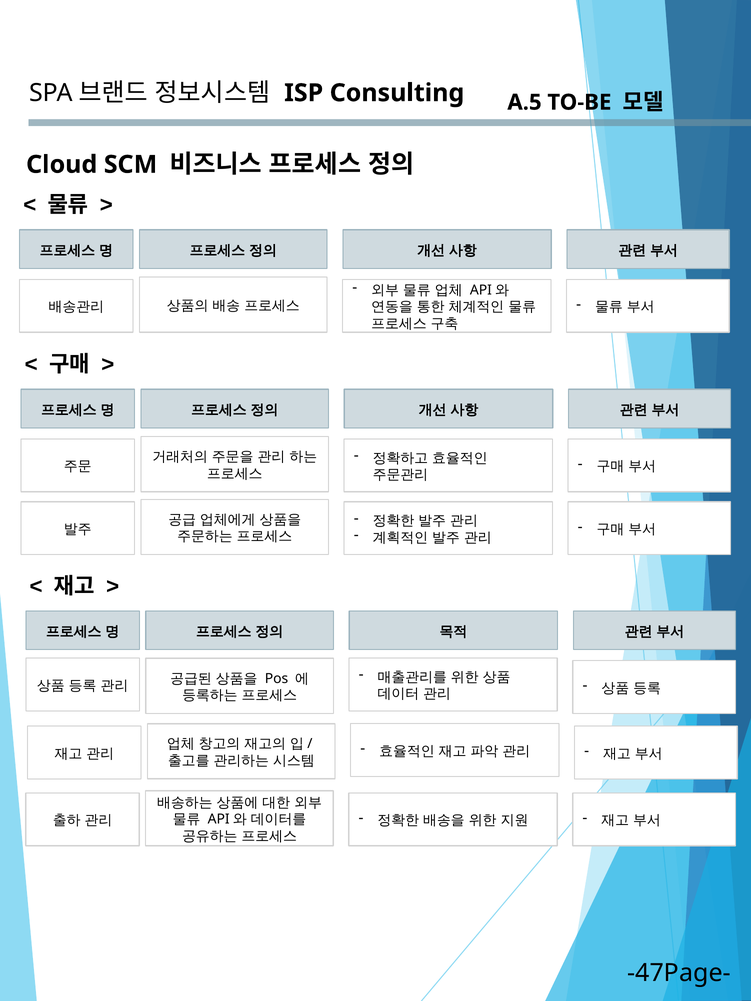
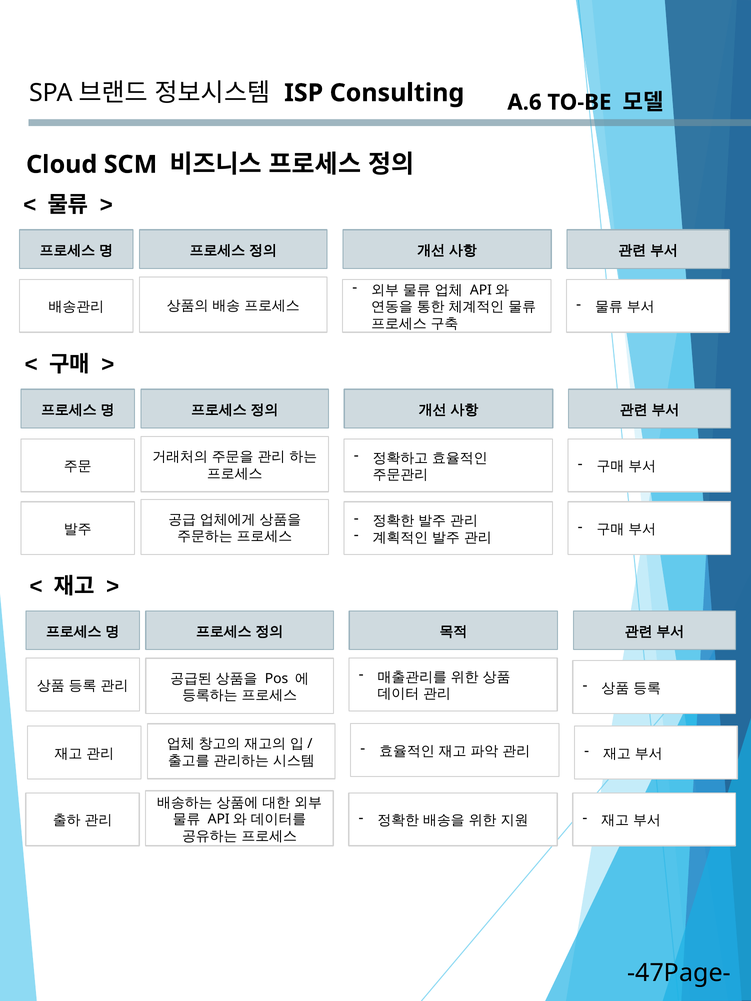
A.5: A.5 -> A.6
